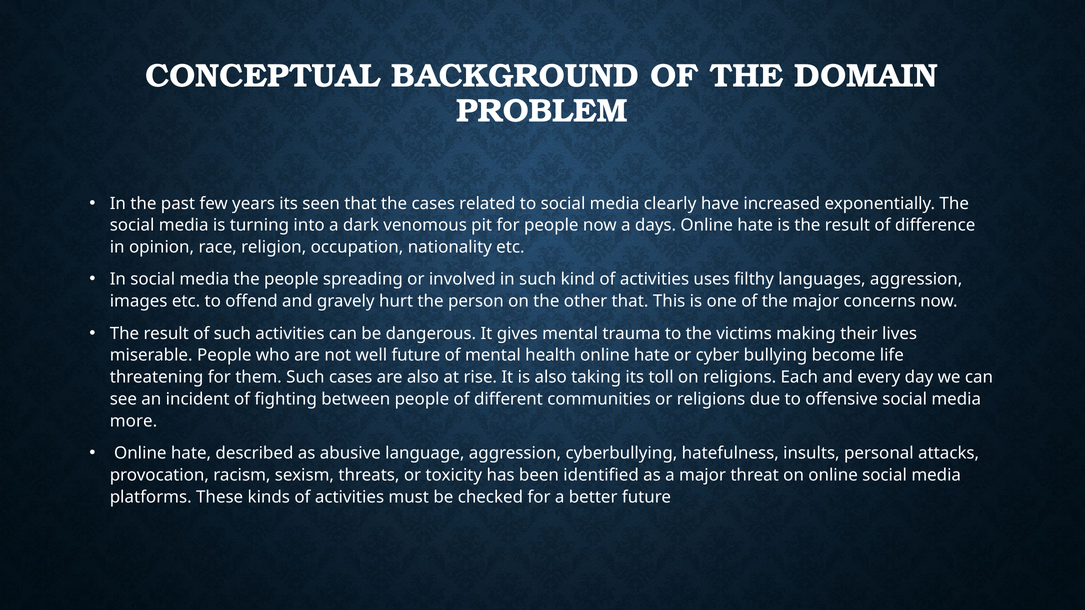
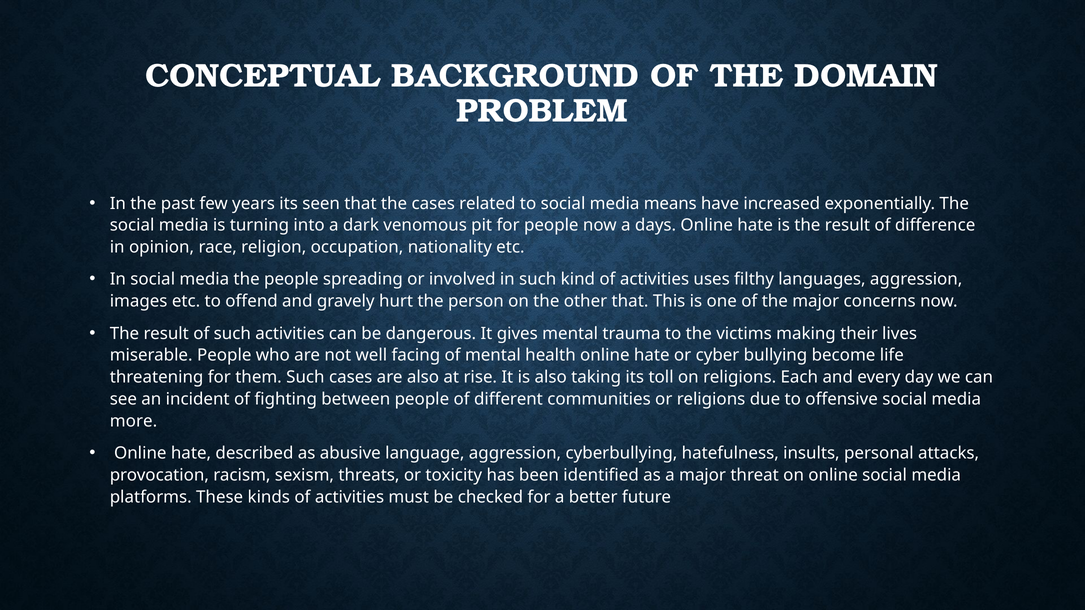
clearly: clearly -> means
well future: future -> facing
